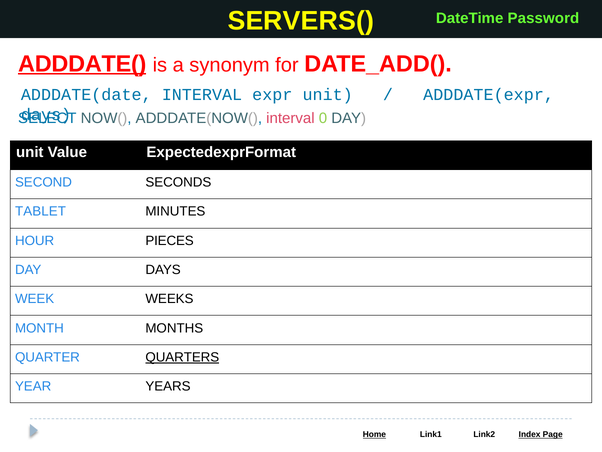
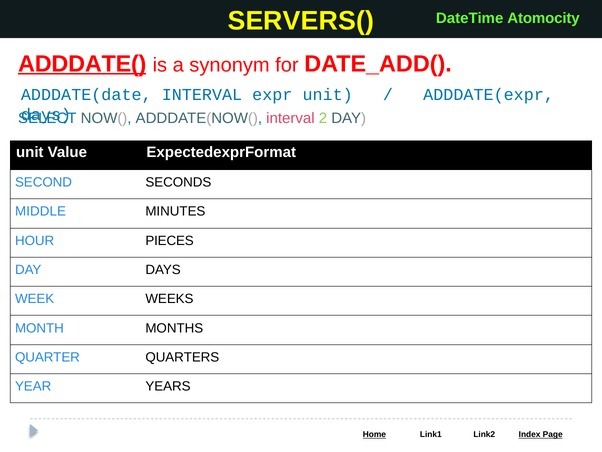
Password: Password -> Atomocity
0: 0 -> 2
TABLET: TABLET -> MIDDLE
QUARTERS underline: present -> none
